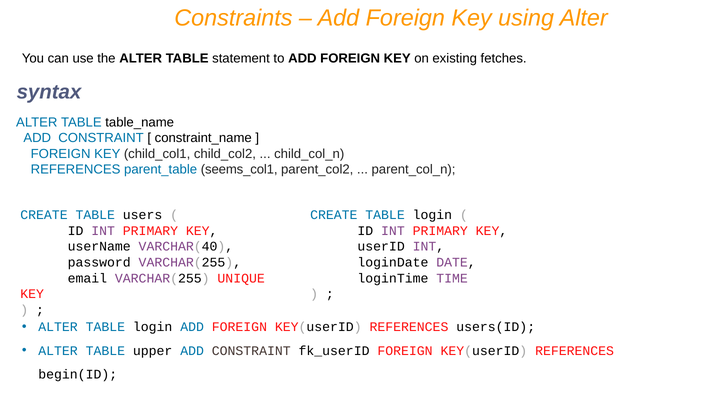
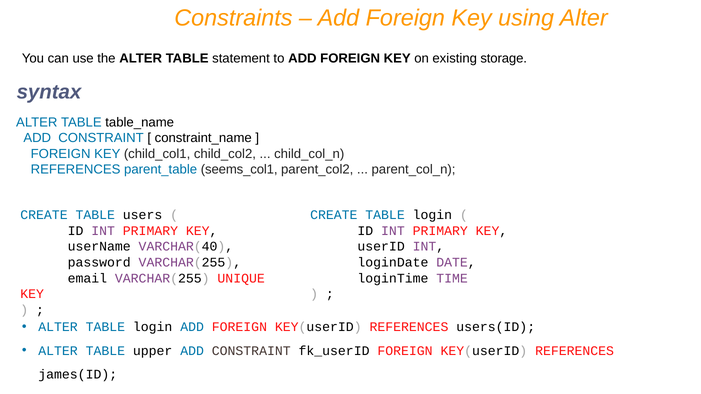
fetches: fetches -> storage
begin(ID: begin(ID -> james(ID
